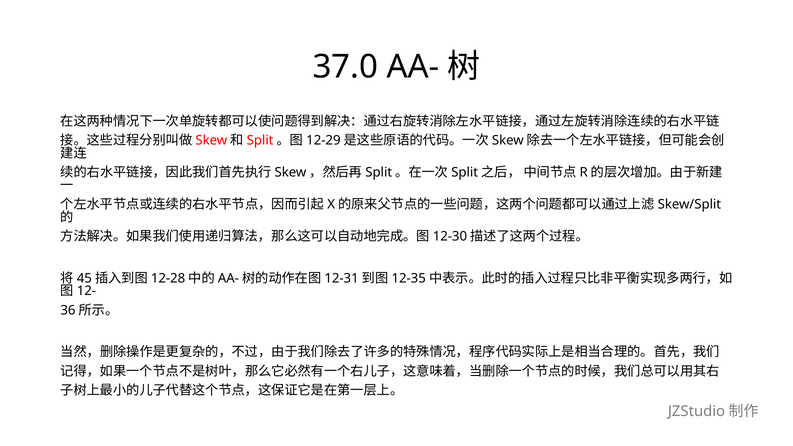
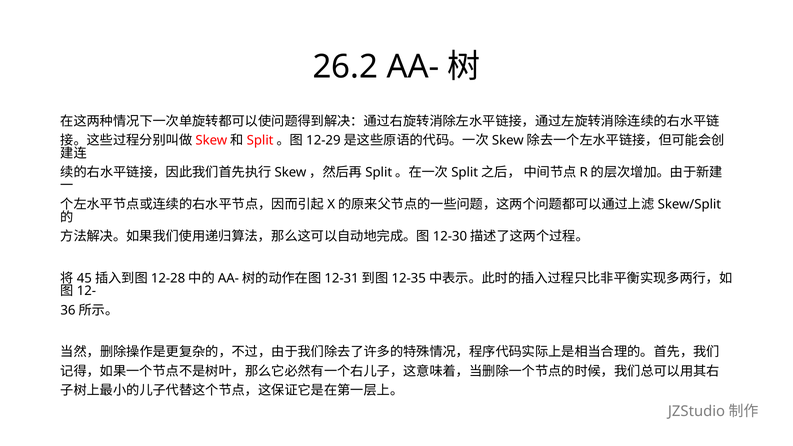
37.0: 37.0 -> 26.2
